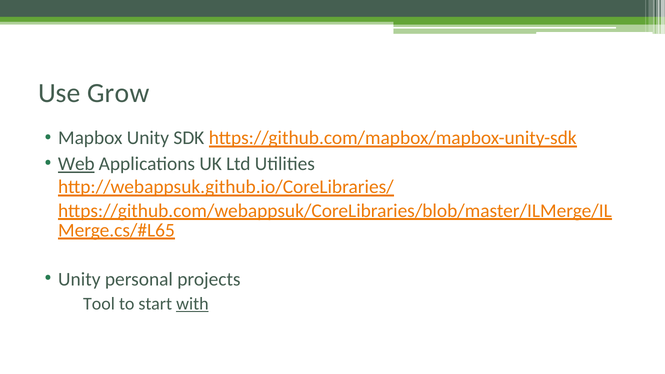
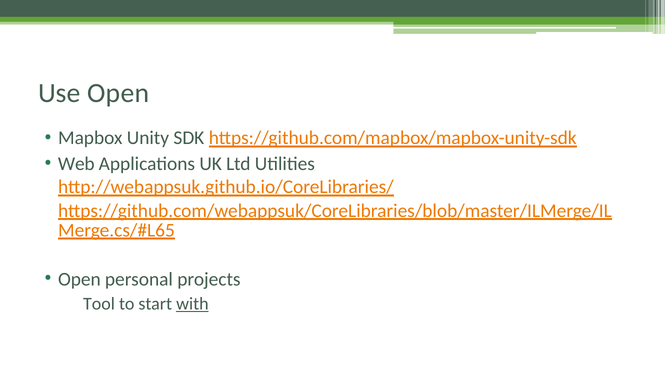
Use Grow: Grow -> Open
Web underline: present -> none
Unity at (79, 279): Unity -> Open
